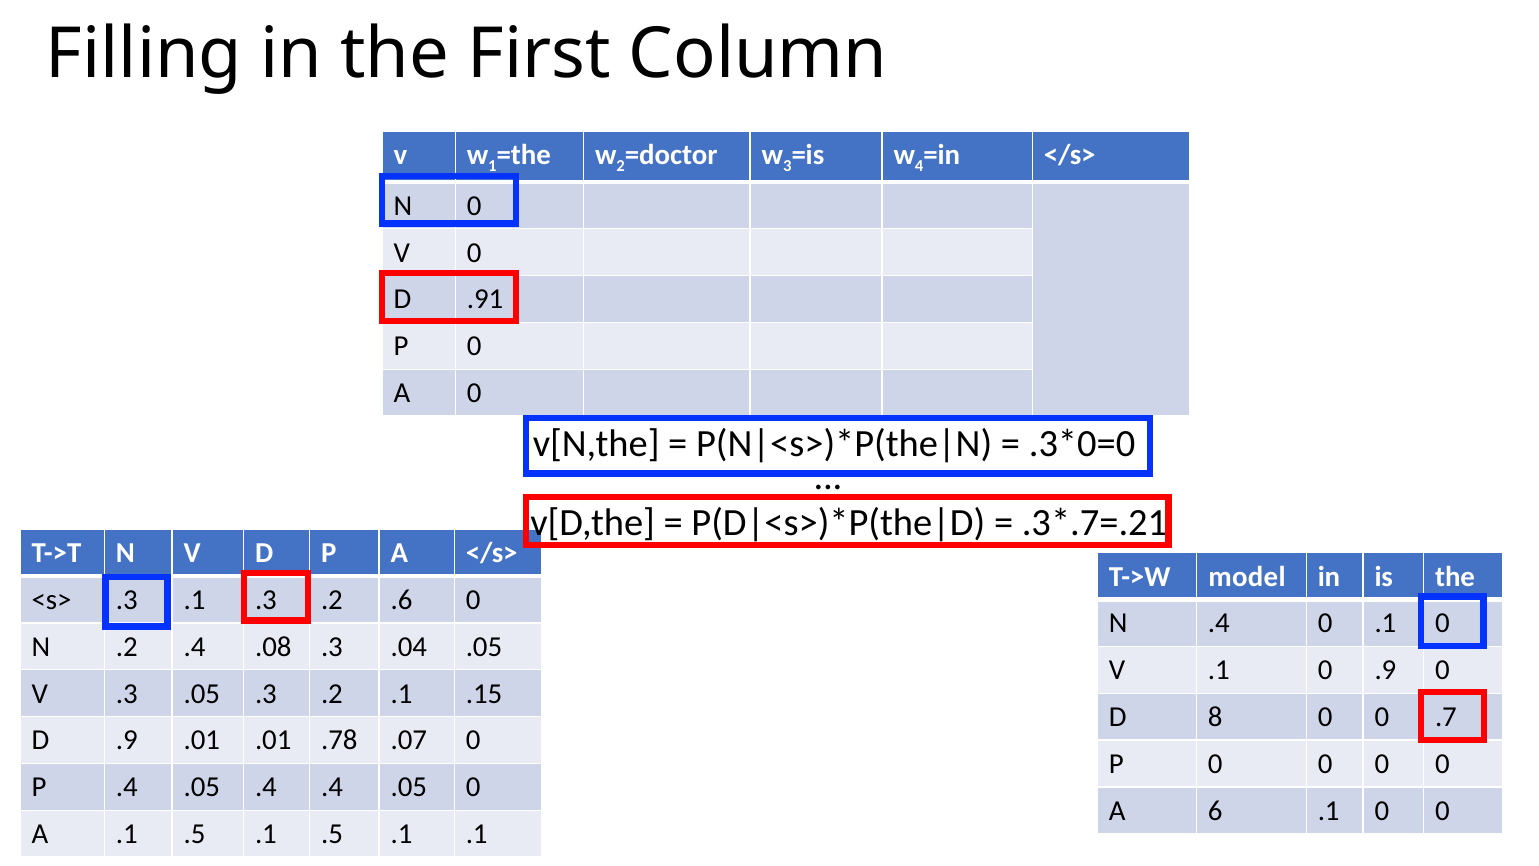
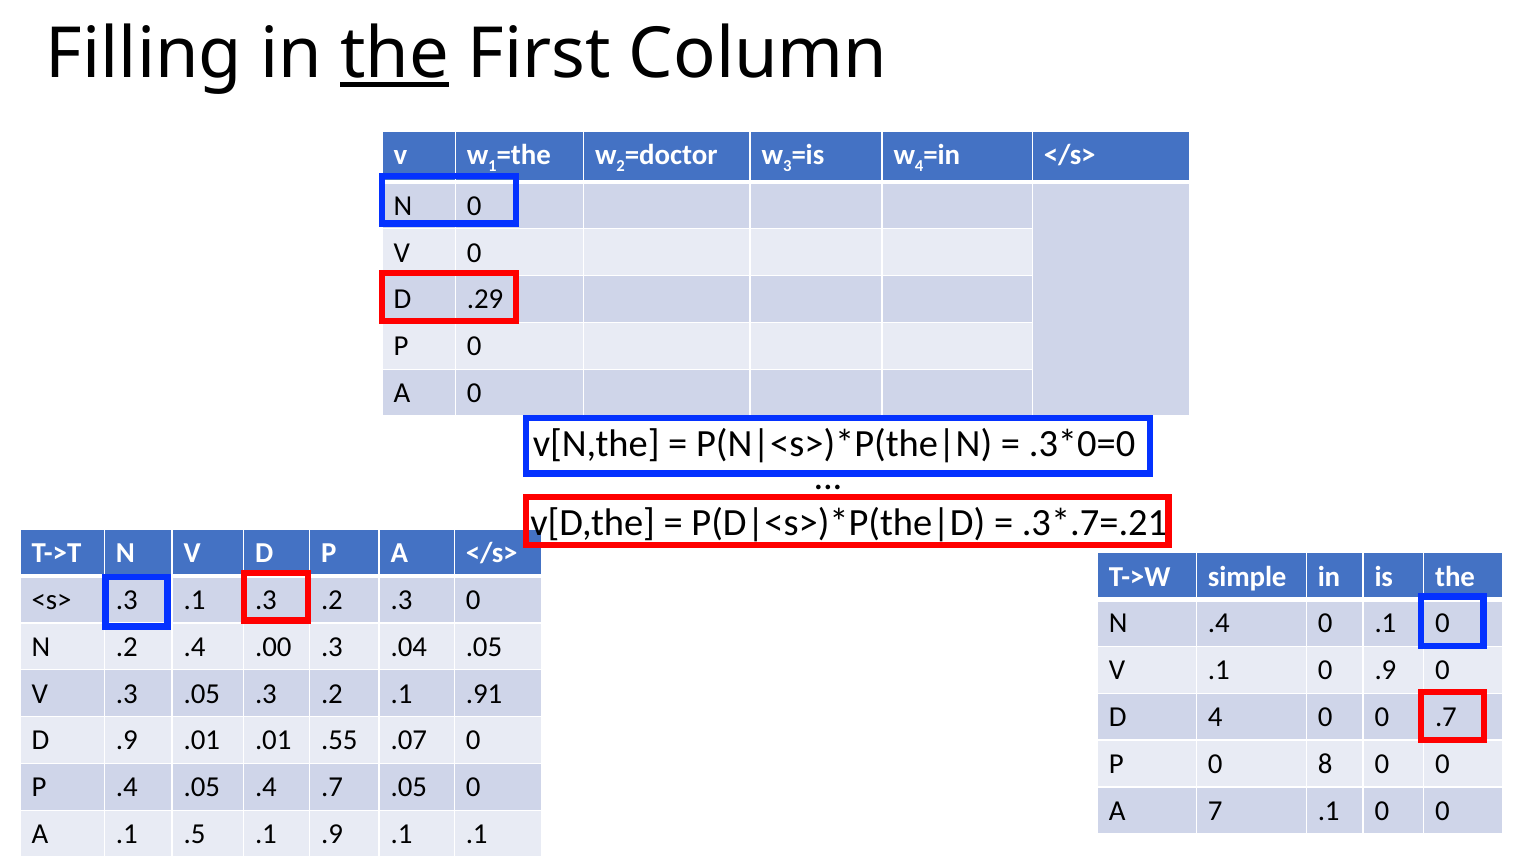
the at (395, 54) underline: none -> present
.91: .91 -> .29
model: model -> simple
.2 .6: .6 -> .3
.08: .08 -> .00
.15: .15 -> .91
D 8: 8 -> 4
.78: .78 -> .55
P 0 0: 0 -> 8
.4 .4: .4 -> .7
6: 6 -> 7
.5 .1 .5: .5 -> .9
